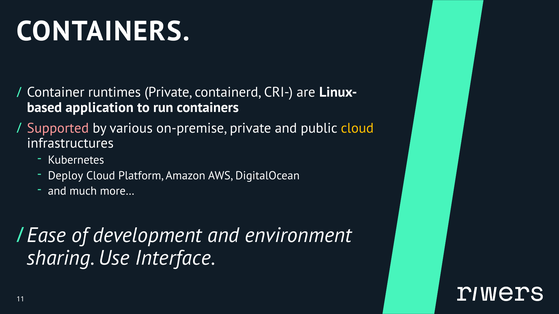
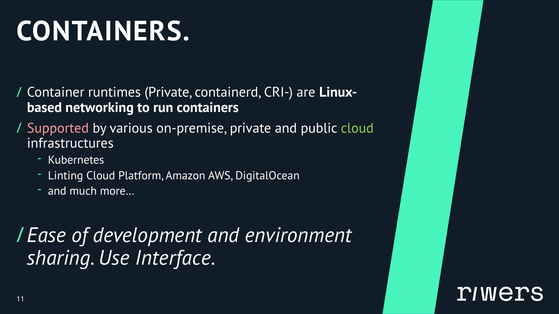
application: application -> networking
cloud at (357, 128) colour: yellow -> light green
Deploy: Deploy -> Linting
